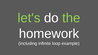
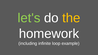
the colour: light green -> yellow
